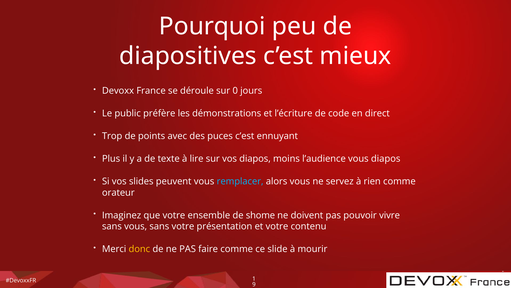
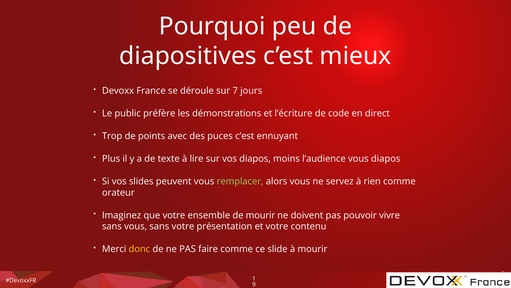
0: 0 -> 7
remplacer colour: light blue -> light green
de shome: shome -> mourir
